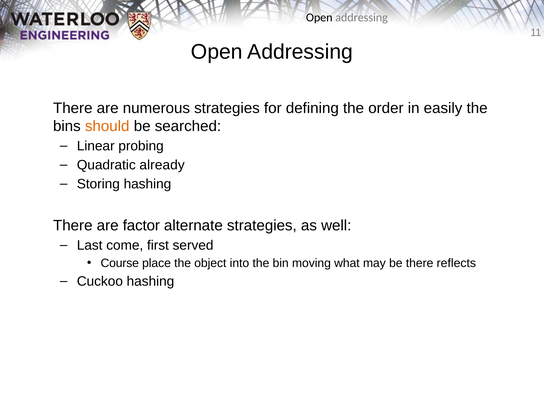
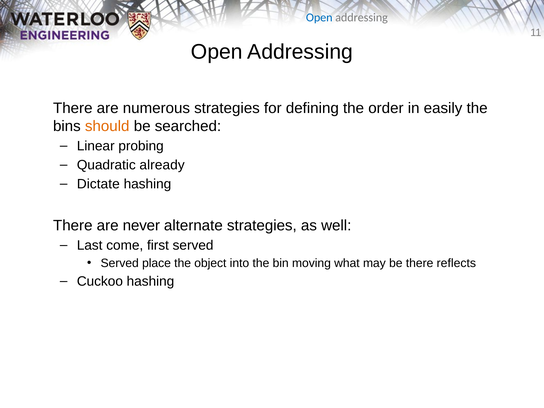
Open at (319, 17) colour: black -> blue
Storing: Storing -> Dictate
factor: factor -> never
Course at (120, 263): Course -> Served
